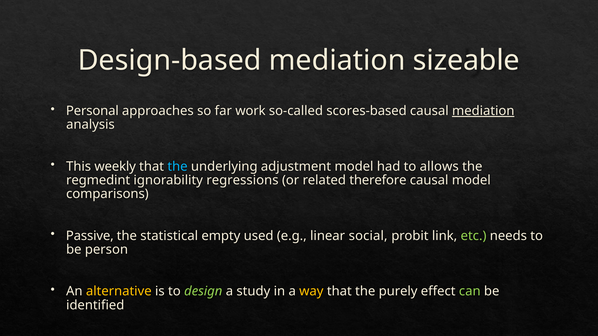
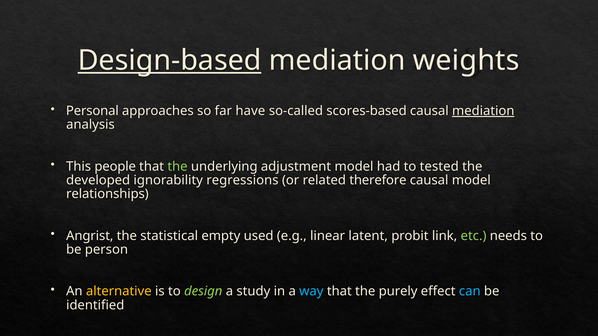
Design-based underline: none -> present
sizeable: sizeable -> weights
work: work -> have
weekly: weekly -> people
the at (178, 167) colour: light blue -> light green
allows: allows -> tested
regmedint: regmedint -> developed
comparisons: comparisons -> relationships
Passive: Passive -> Angrist
social: social -> latent
way colour: yellow -> light blue
can colour: light green -> light blue
